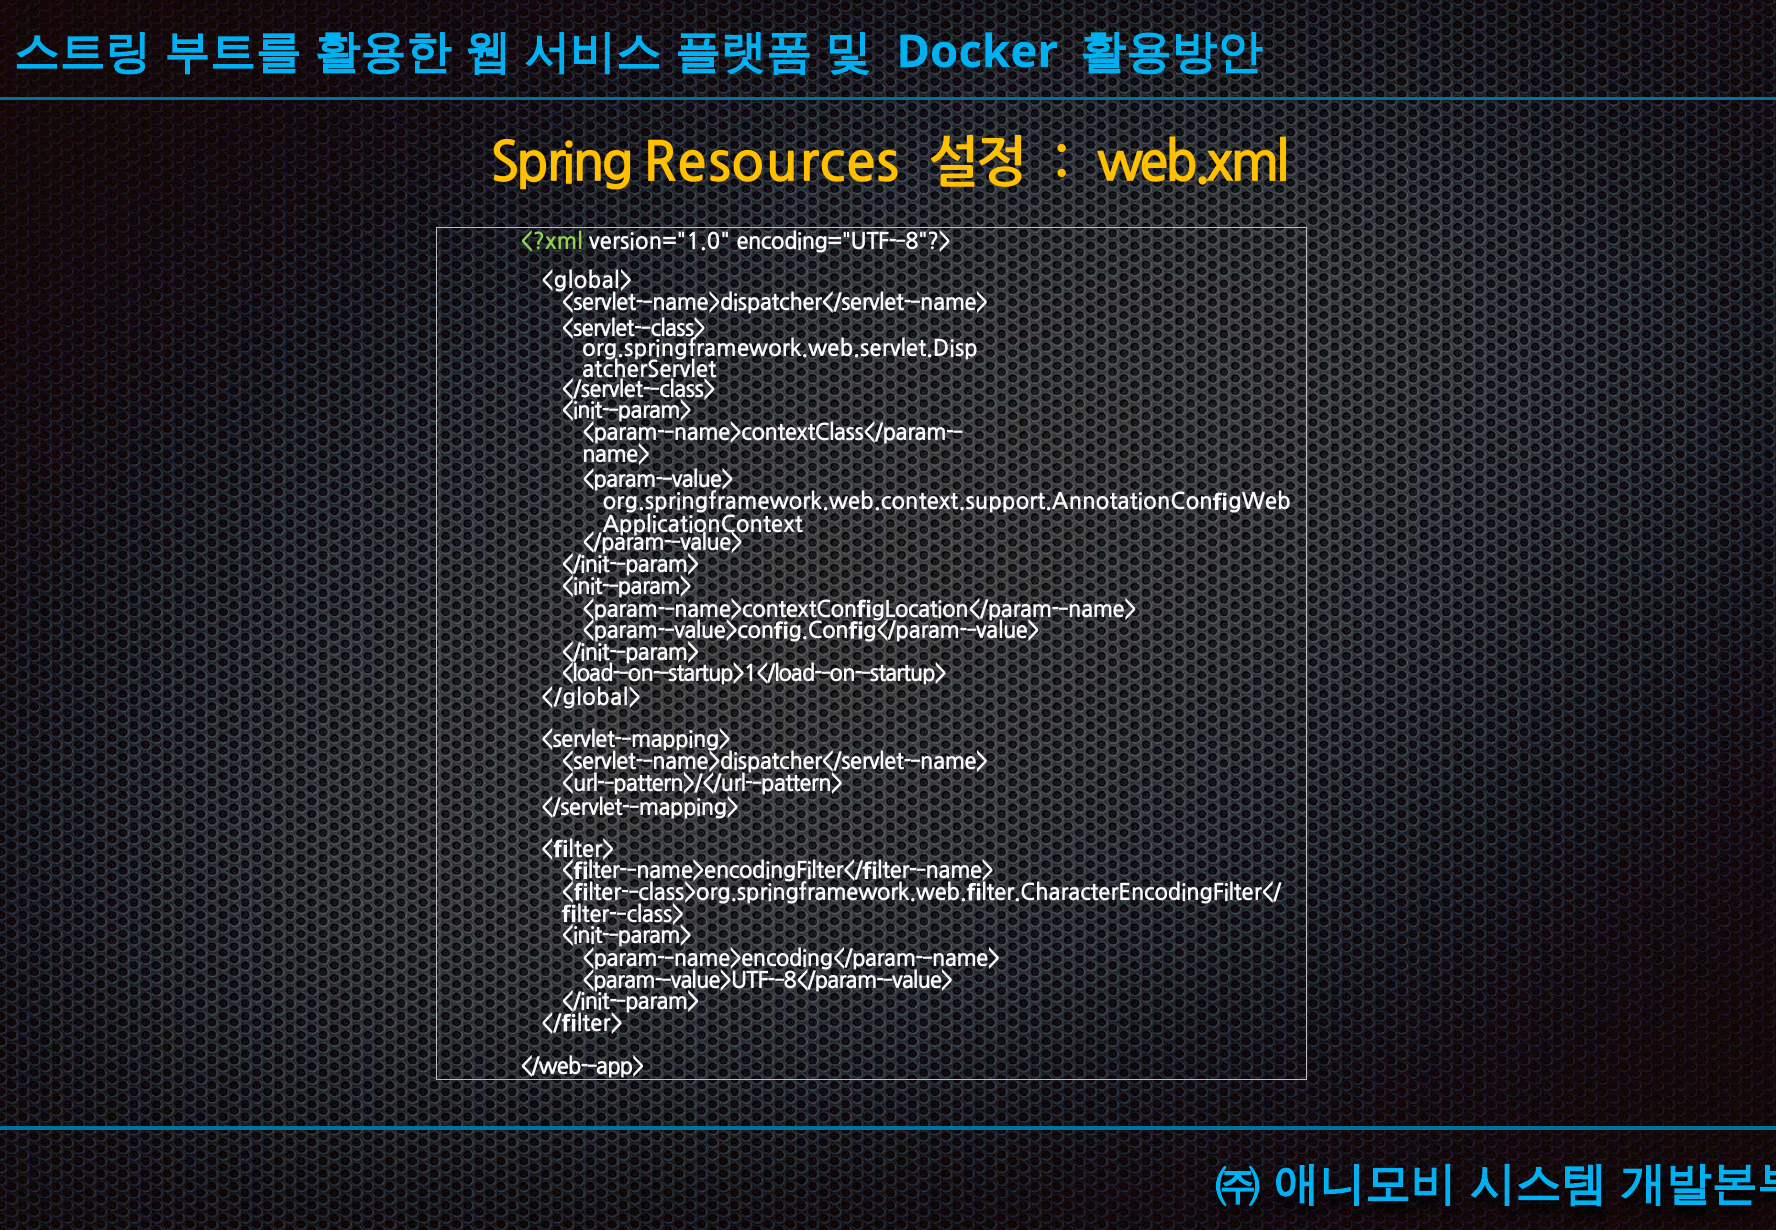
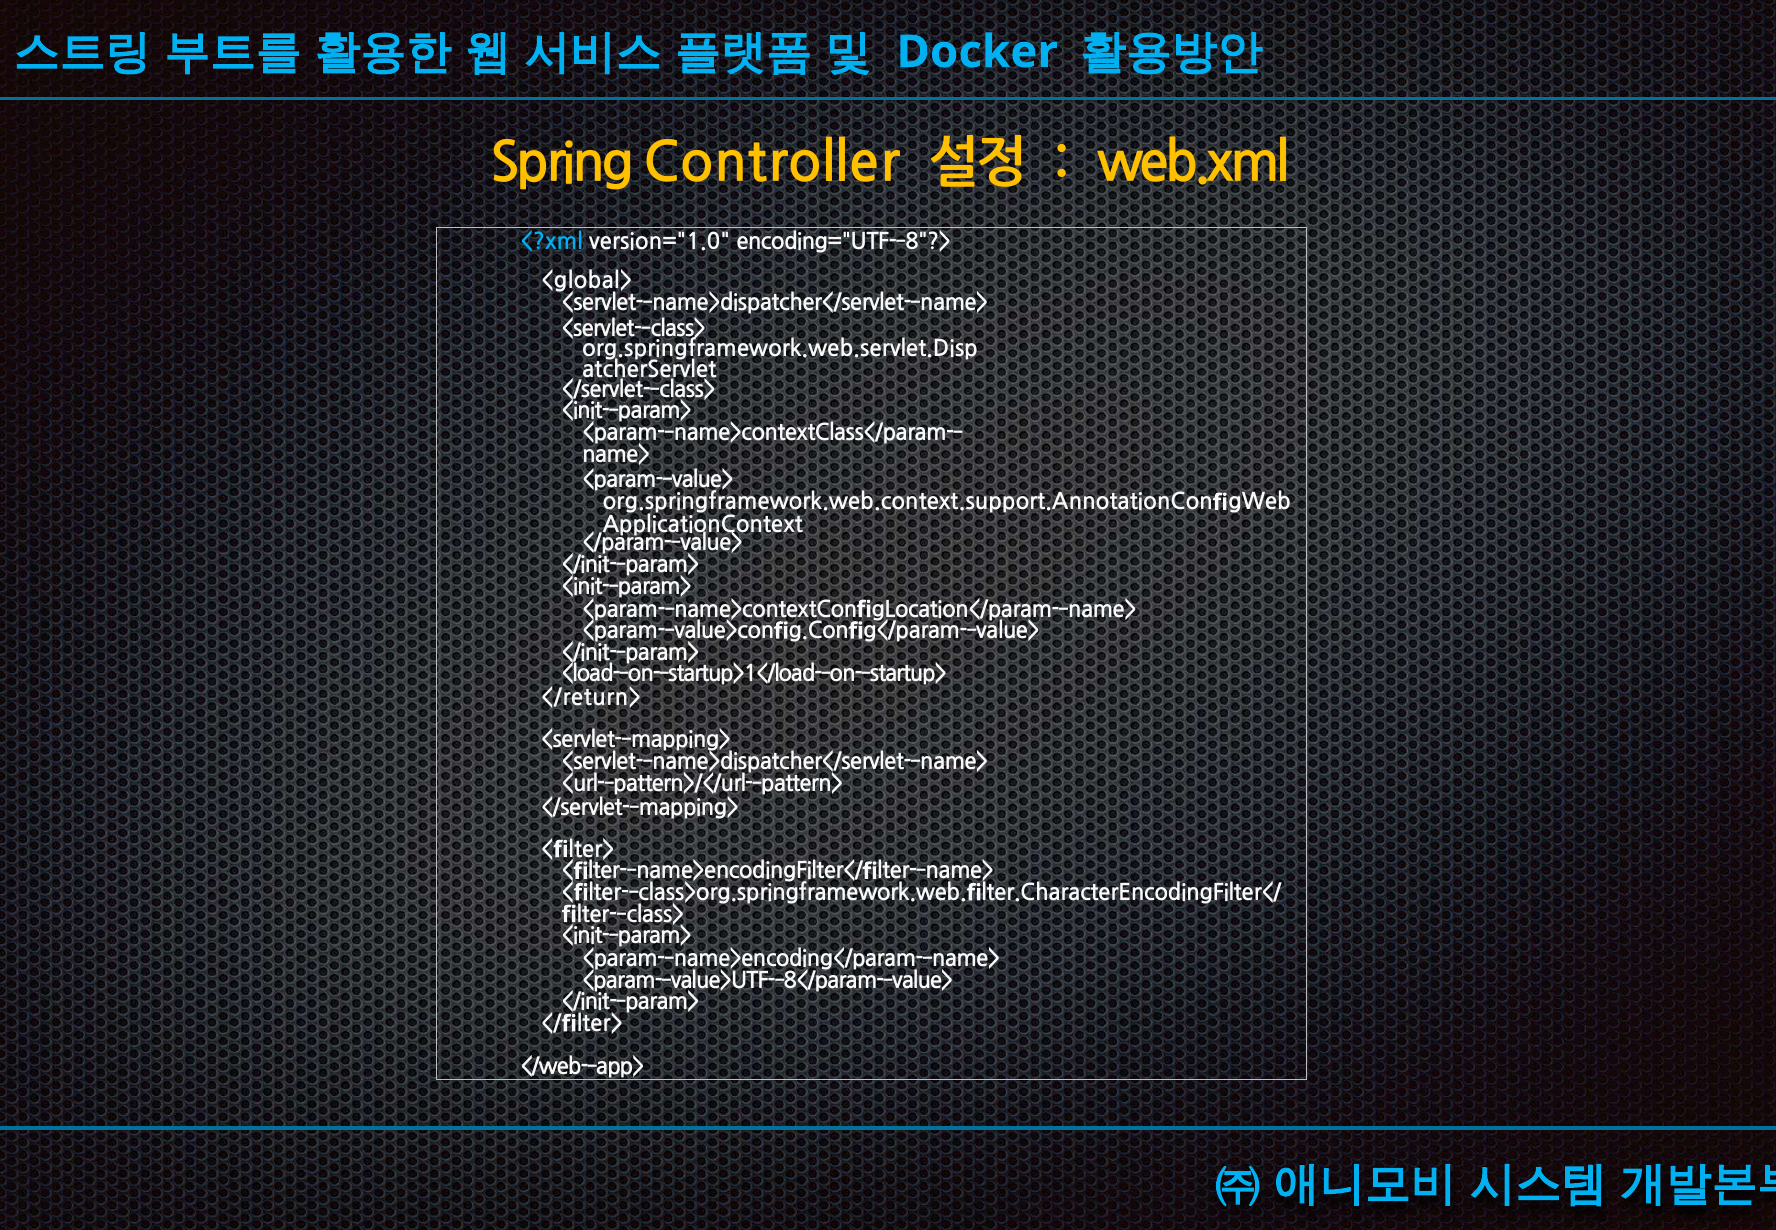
Resources: Resources -> Controller
<?xml colour: light green -> light blue
</global>: </global> -> </return>
